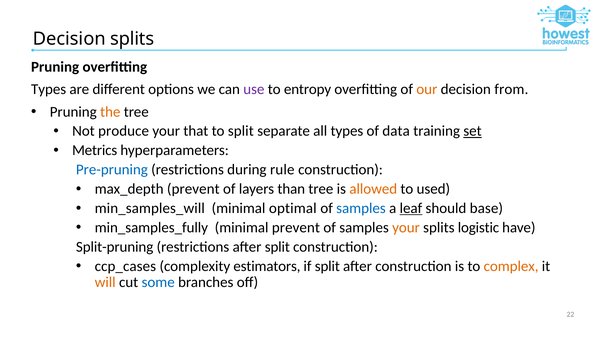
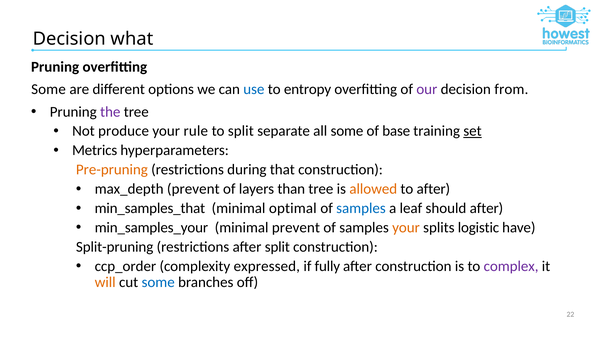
Decision splits: splits -> what
Types at (49, 89): Types -> Some
use colour: purple -> blue
our colour: orange -> purple
the colour: orange -> purple
that: that -> rule
all types: types -> some
data: data -> base
Pre-pruning colour: blue -> orange
rule: rule -> that
to used: used -> after
min_samples_will: min_samples_will -> min_samples_that
leaf underline: present -> none
should base: base -> after
min_samples_fully: min_samples_fully -> min_samples_your
ccp_cases: ccp_cases -> ccp_order
estimators: estimators -> expressed
if split: split -> fully
complex colour: orange -> purple
